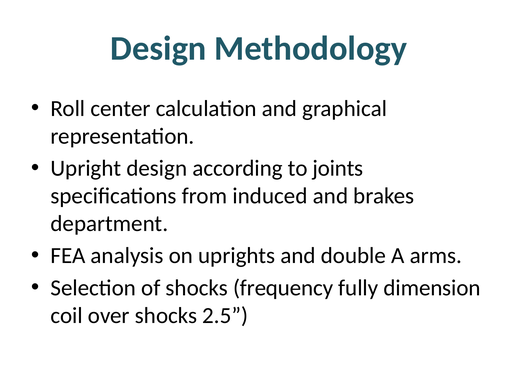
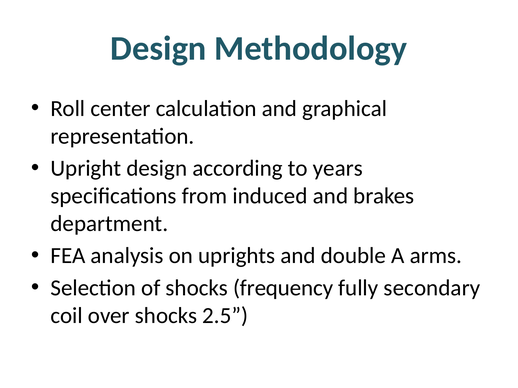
joints: joints -> years
dimension: dimension -> secondary
